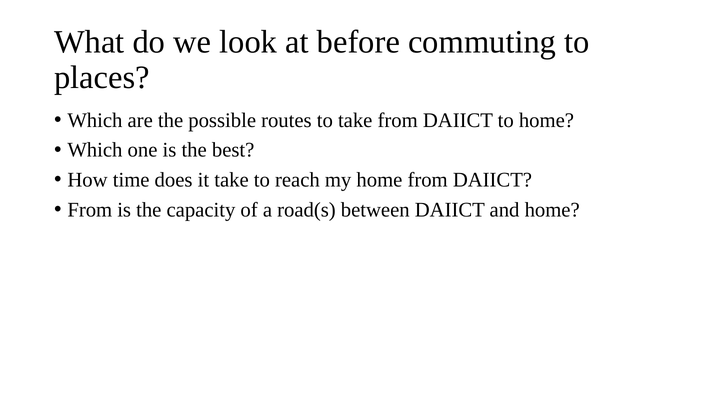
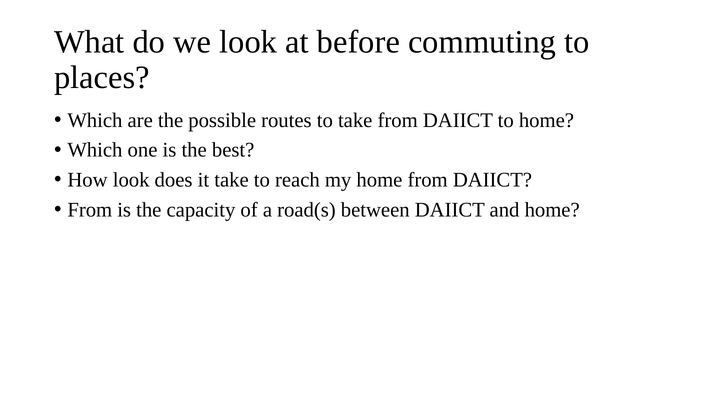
How time: time -> look
